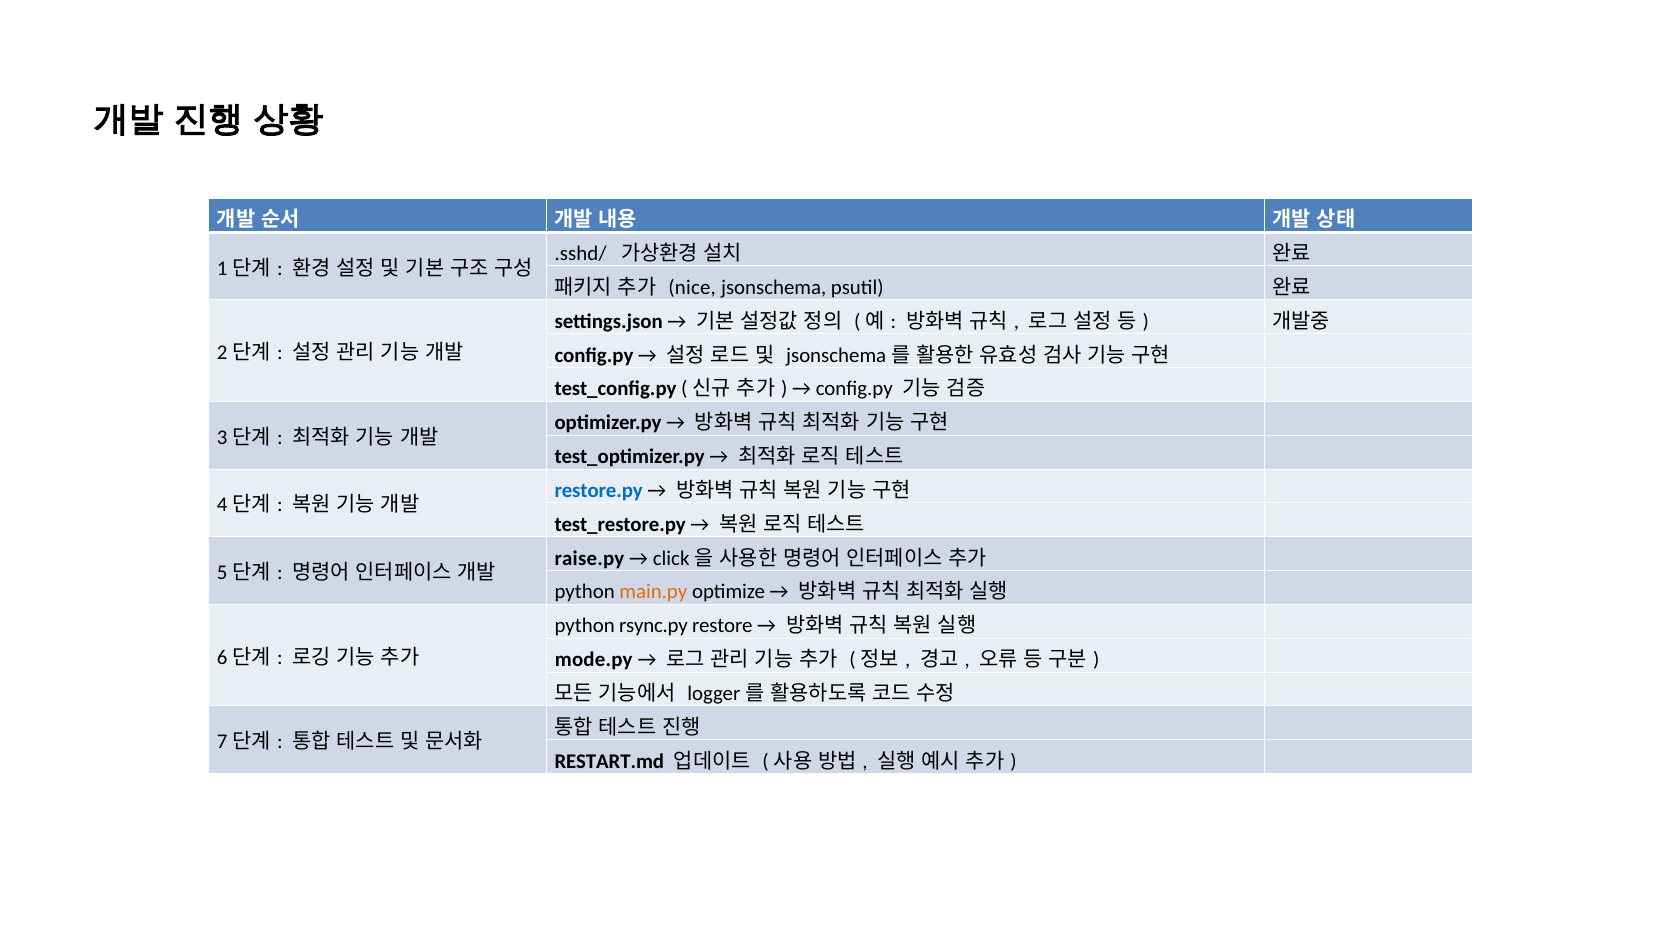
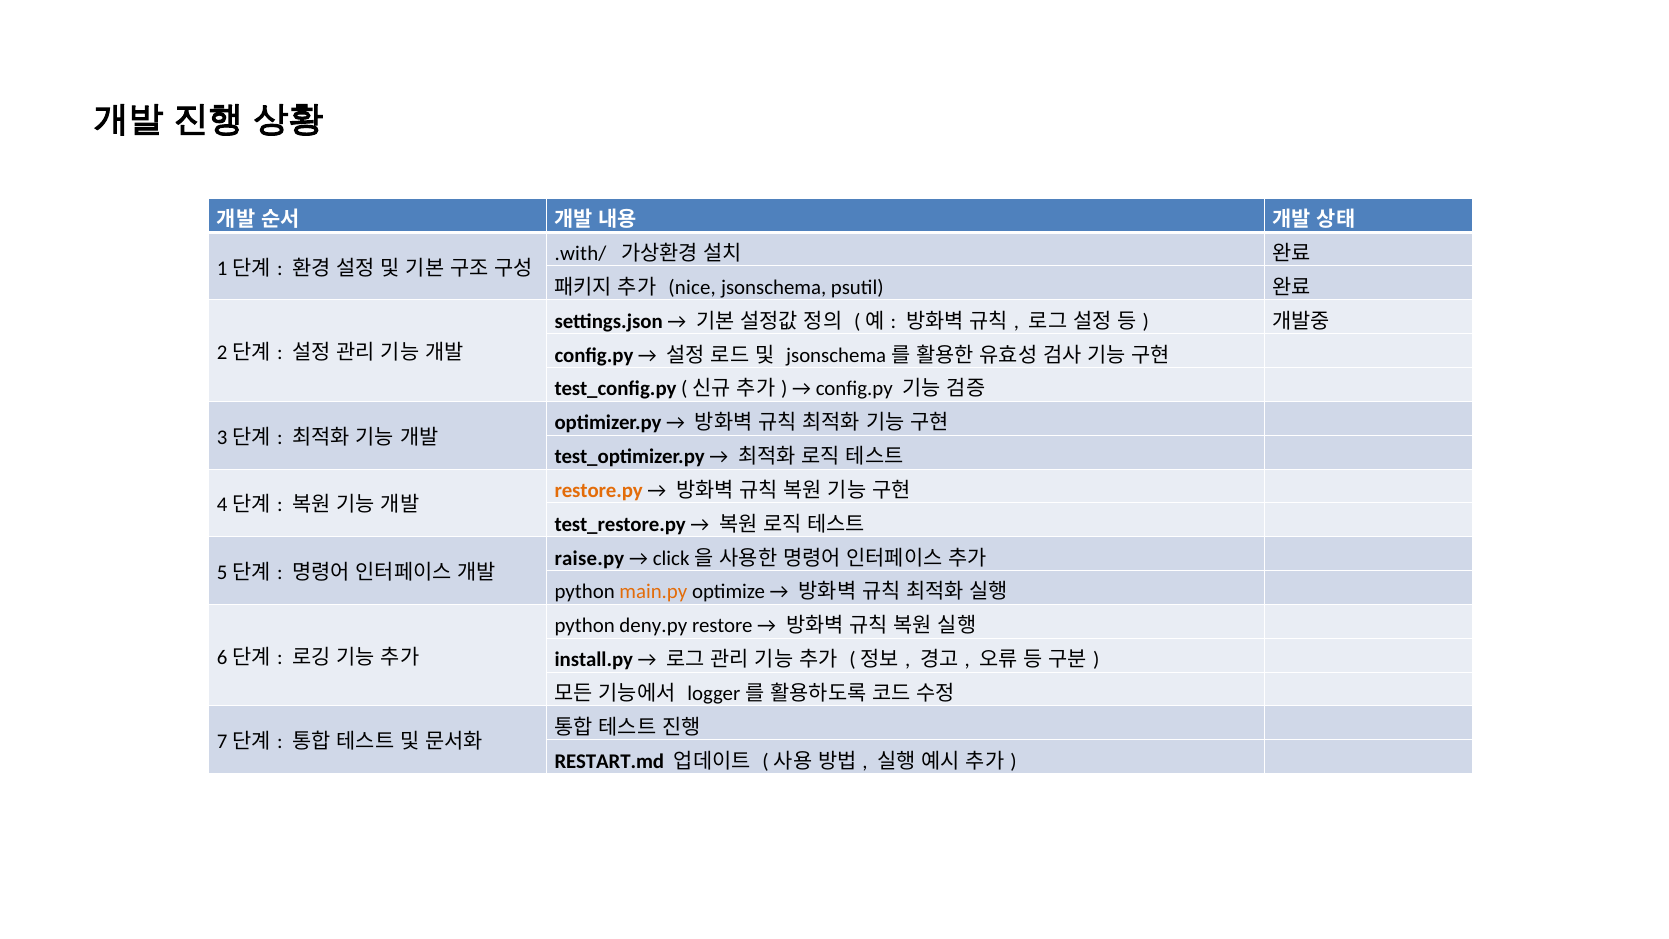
.sshd/: .sshd/ -> .with/
restore.py colour: blue -> orange
rsync.py: rsync.py -> deny.py
mode.py: mode.py -> install.py
